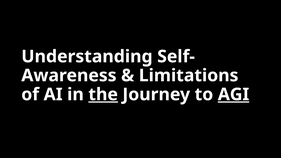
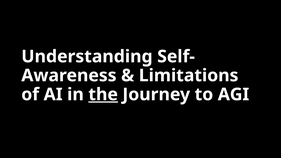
AGI underline: present -> none
